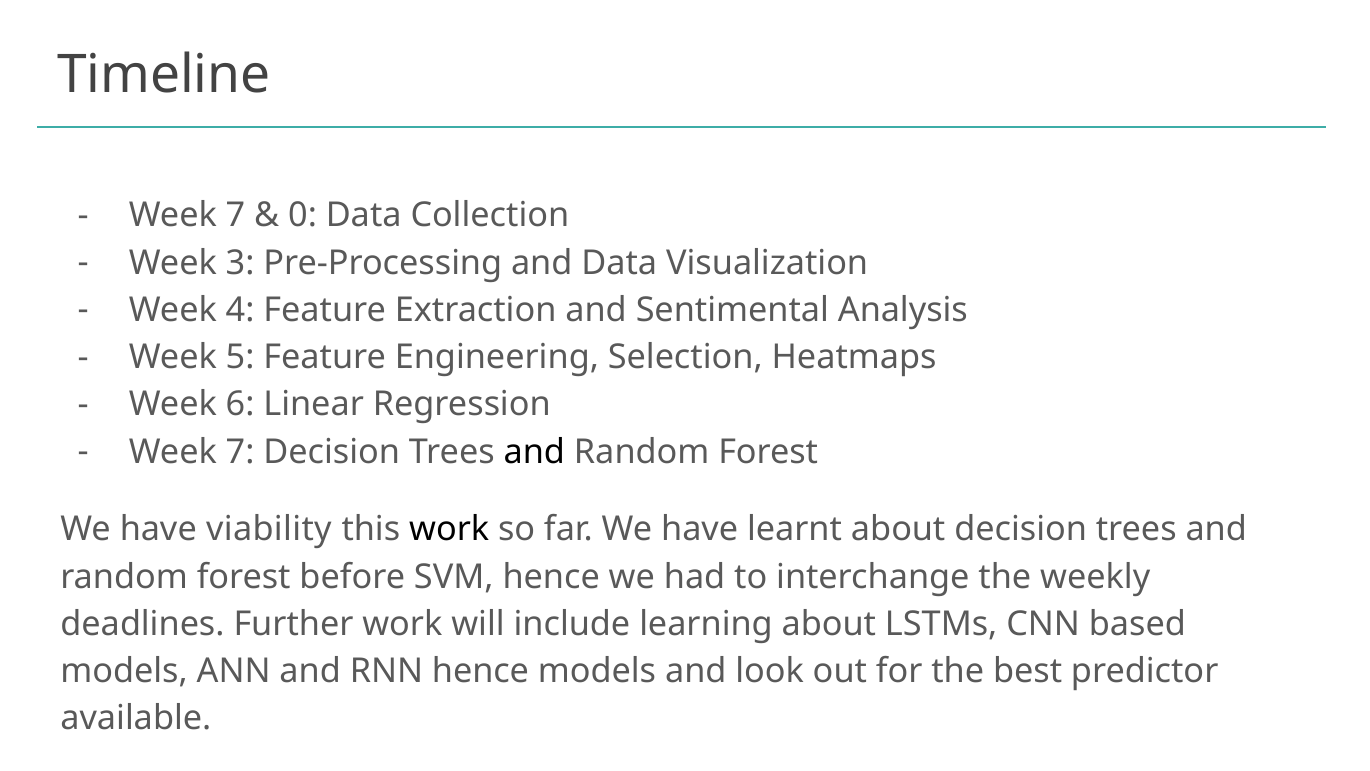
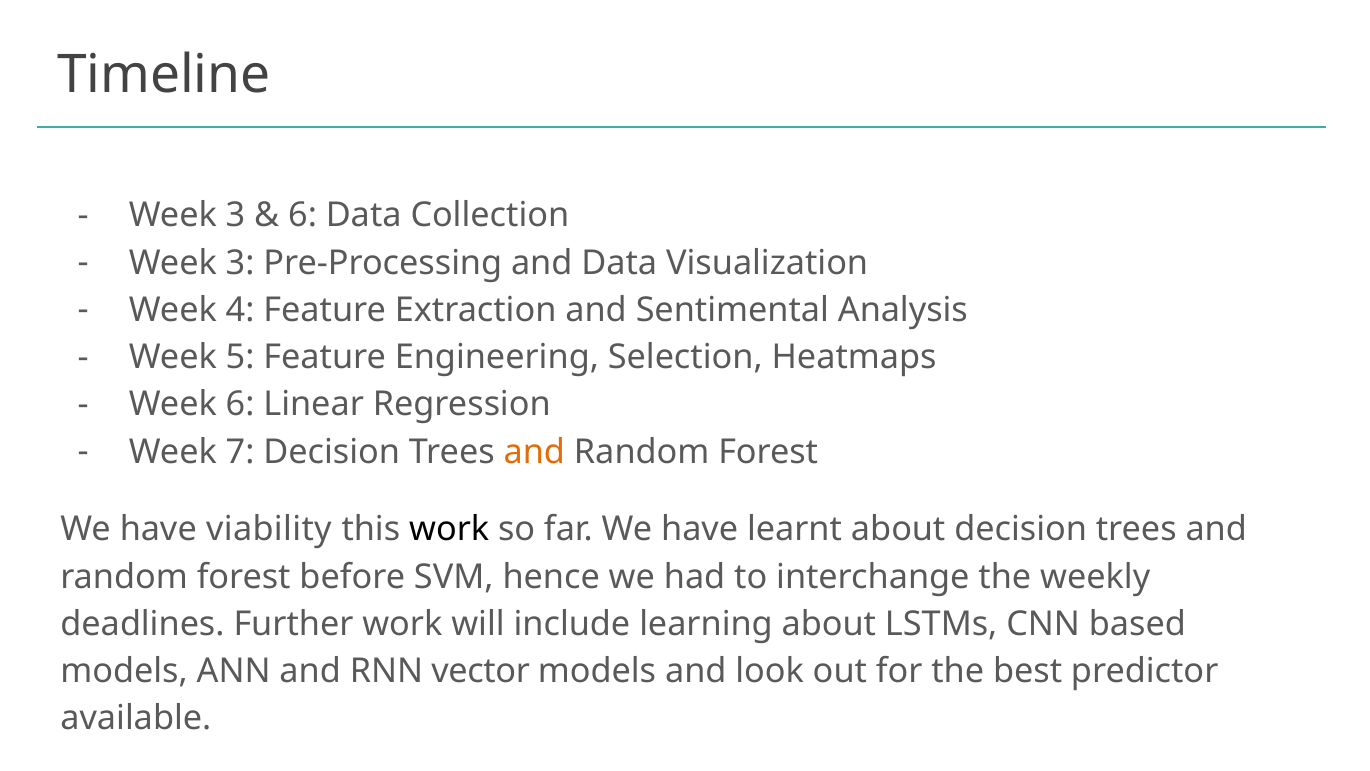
7 at (235, 215): 7 -> 3
0 at (303, 215): 0 -> 6
and at (534, 452) colour: black -> orange
RNN hence: hence -> vector
